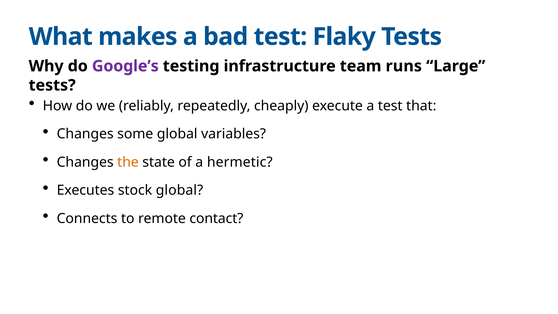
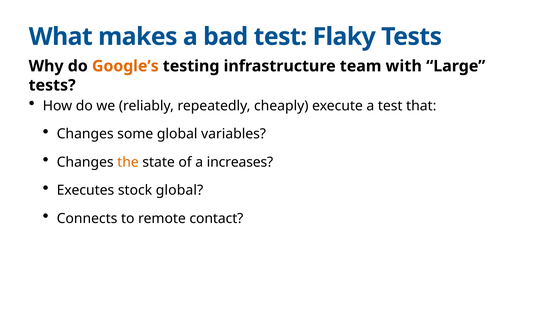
Google’s colour: purple -> orange
runs: runs -> with
hermetic: hermetic -> increases
